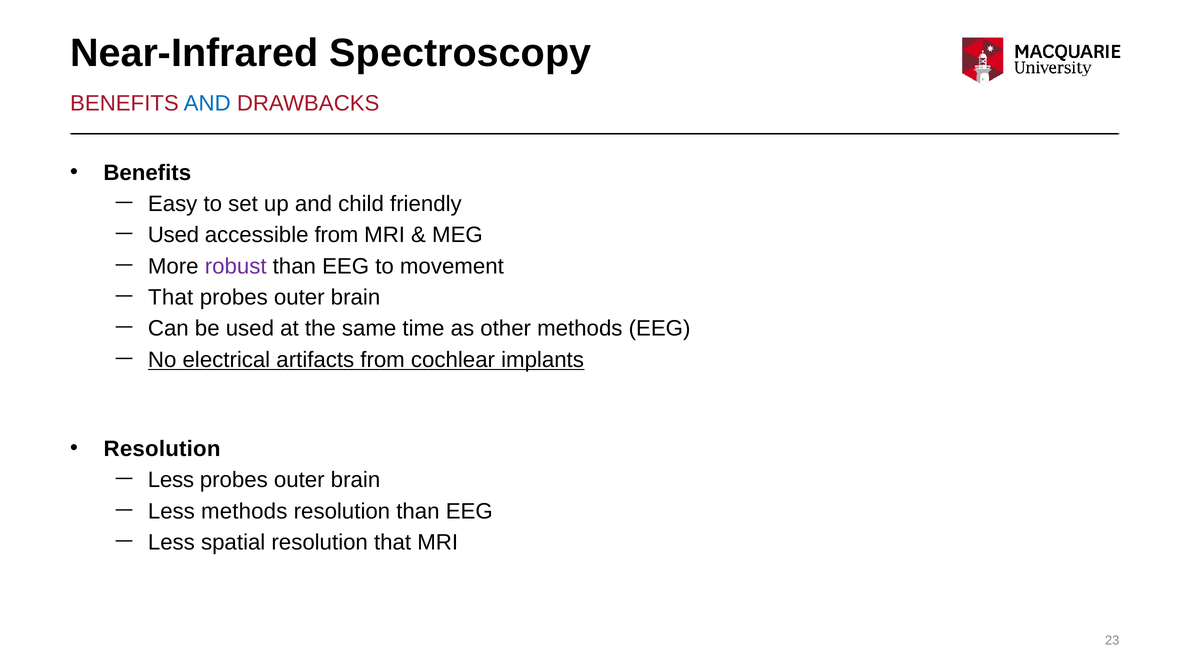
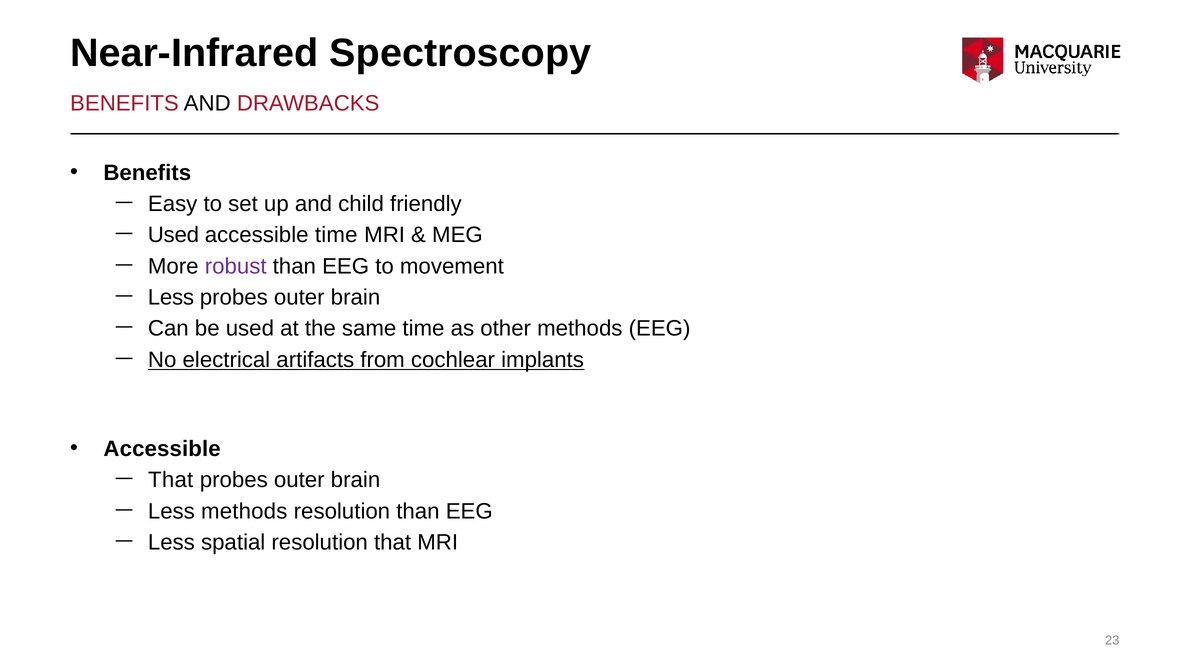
AND at (207, 103) colour: blue -> black
accessible from: from -> time
That at (171, 297): That -> Less
Resolution at (162, 449): Resolution -> Accessible
Less at (171, 480): Less -> That
